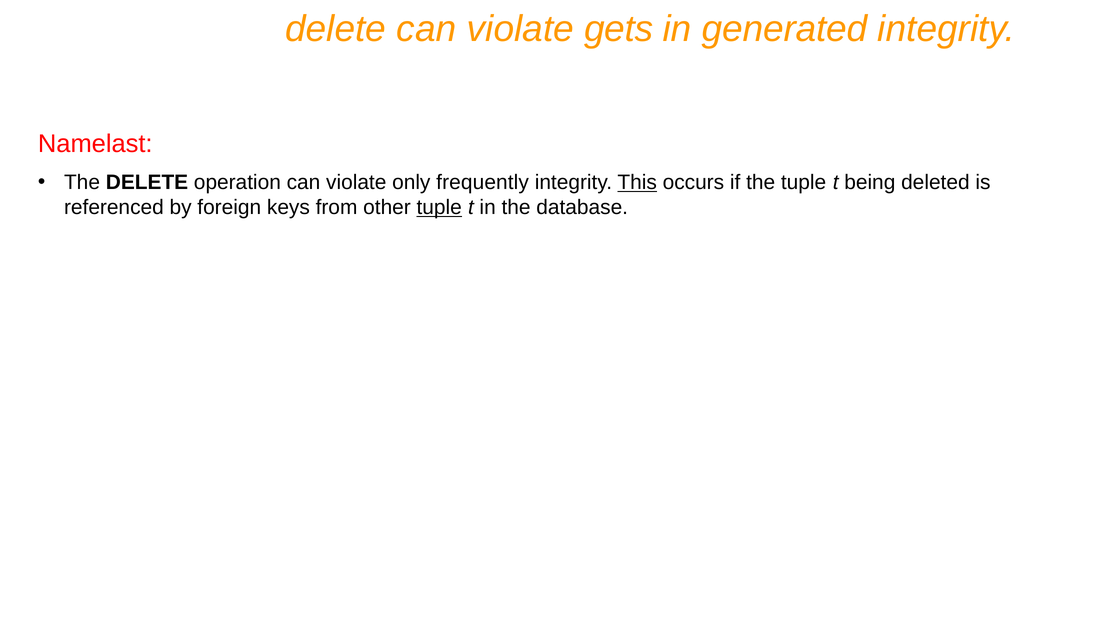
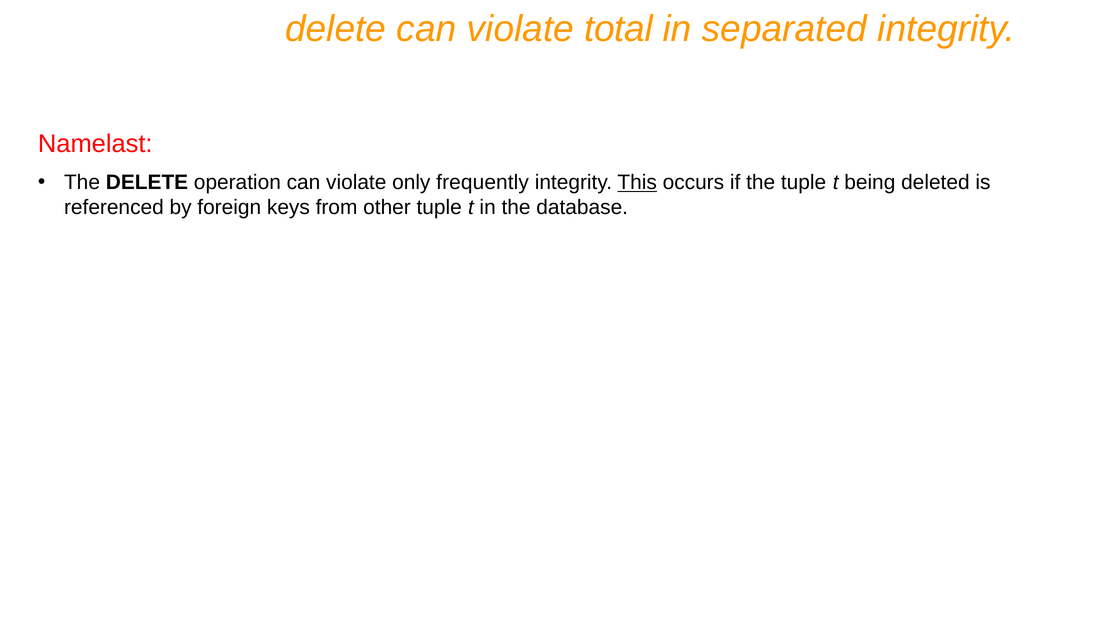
gets: gets -> total
generated: generated -> separated
tuple at (439, 207) underline: present -> none
